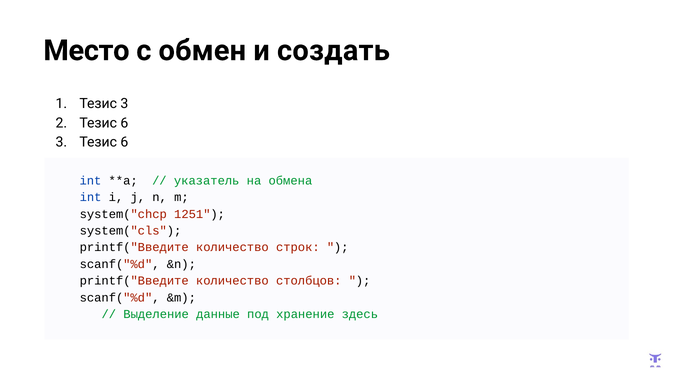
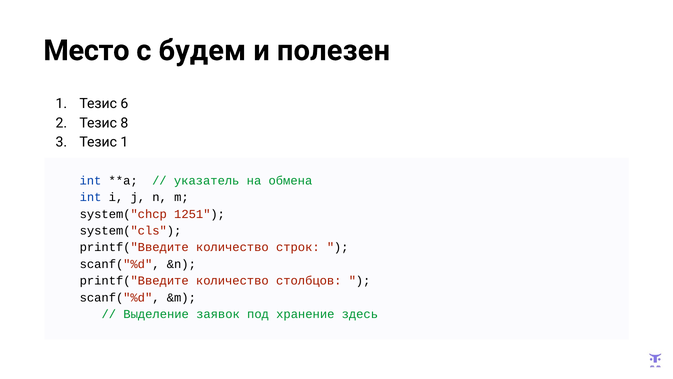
обмен: обмен -> будем
создать: создать -> полезен
Тезис 3: 3 -> 6
2 Тезис 6: 6 -> 8
3 Тезис 6: 6 -> 1
данные: данные -> заявок
